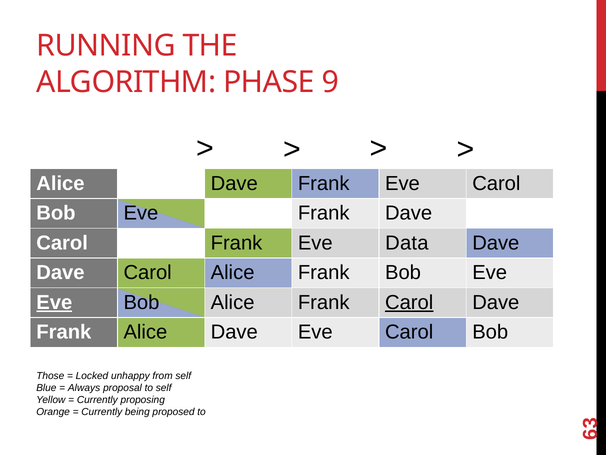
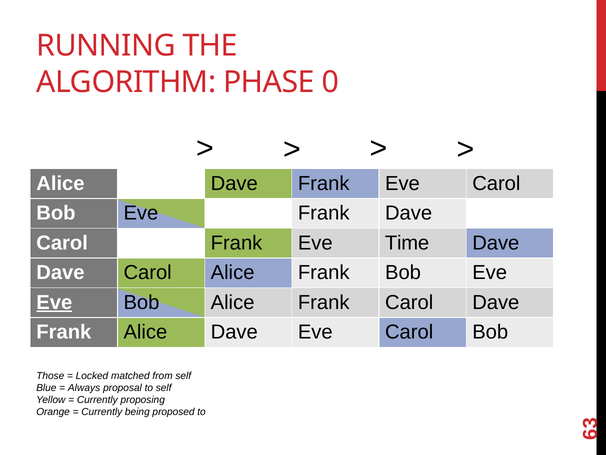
9: 9 -> 0
Data: Data -> Time
Carol at (409, 302) underline: present -> none
unhappy: unhappy -> matched
